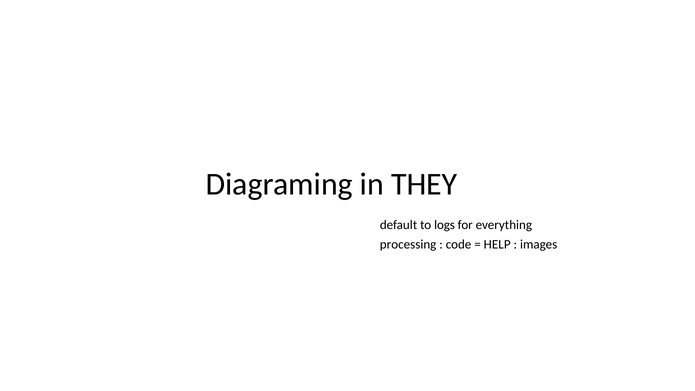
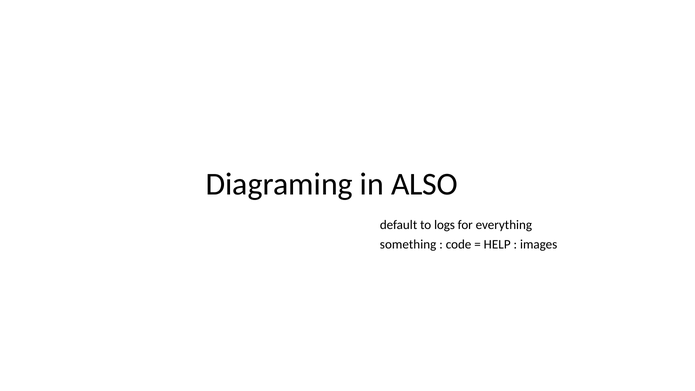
THEY: THEY -> ALSO
processing: processing -> something
